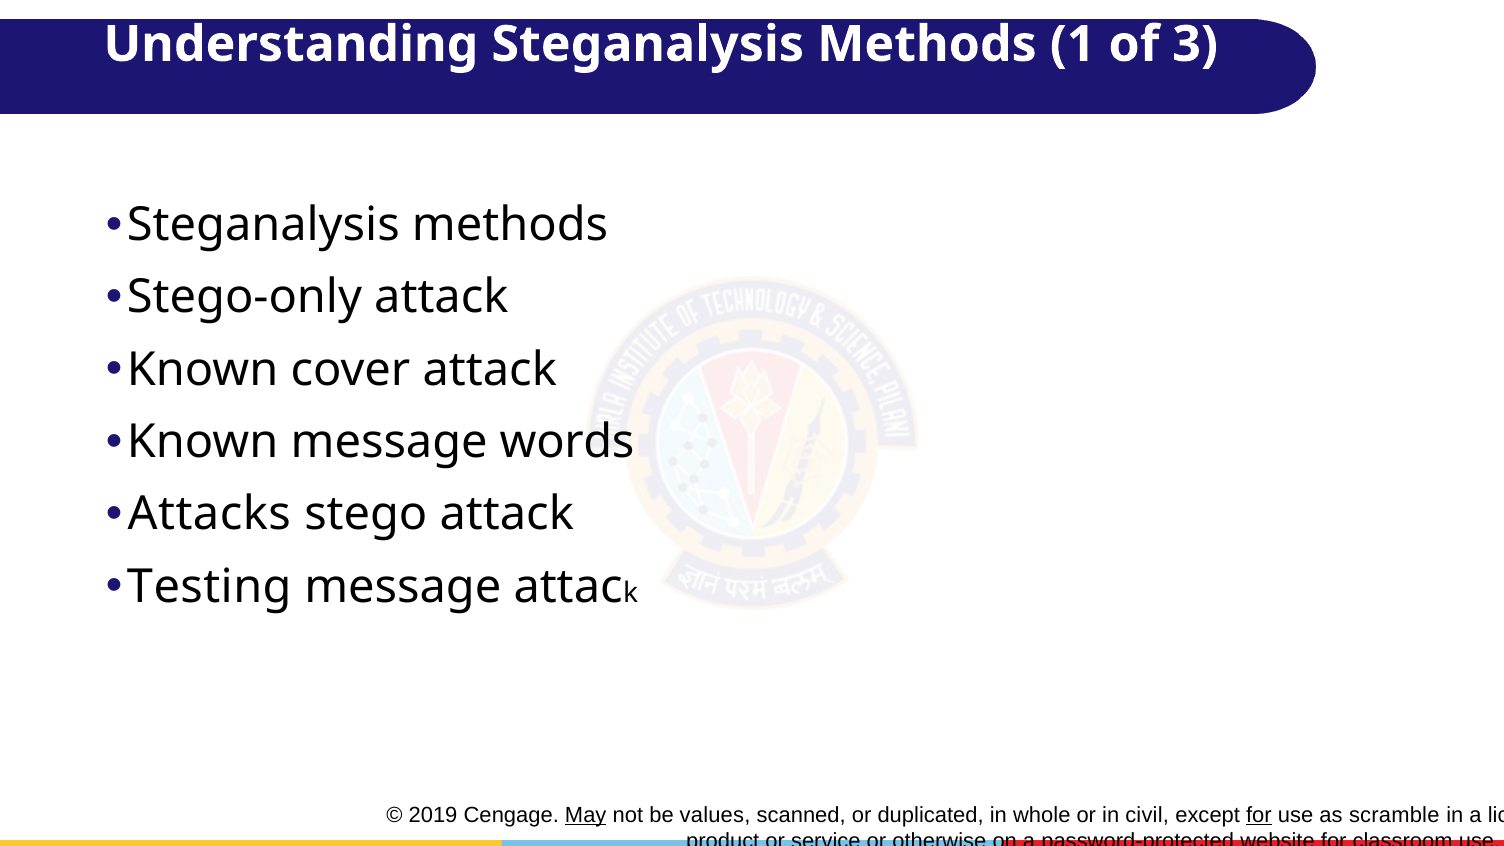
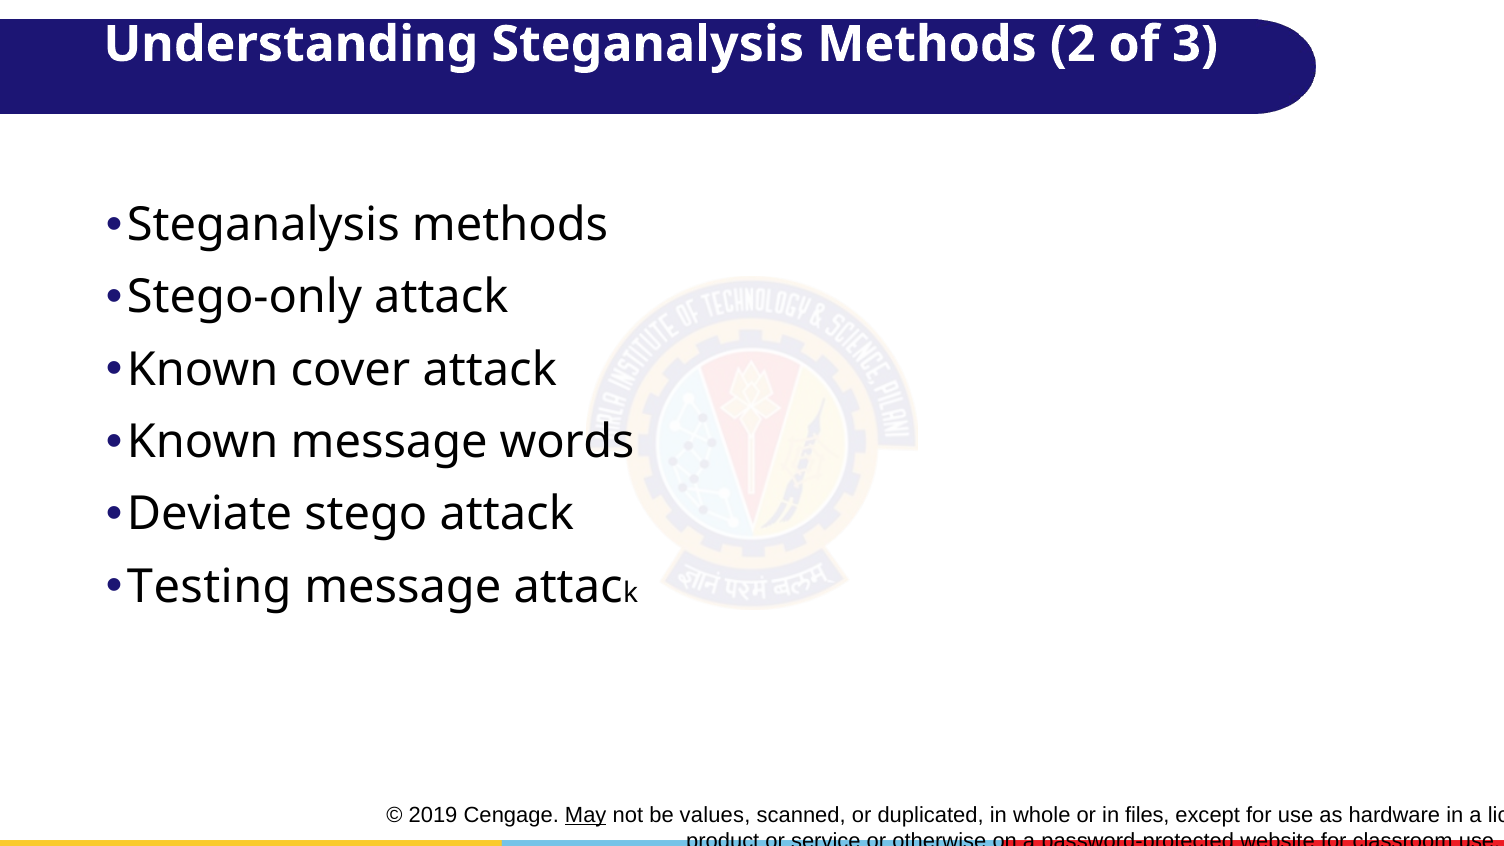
1: 1 -> 2
Attacks: Attacks -> Deviate
civil: civil -> files
for at (1259, 815) underline: present -> none
scramble: scramble -> hardware
